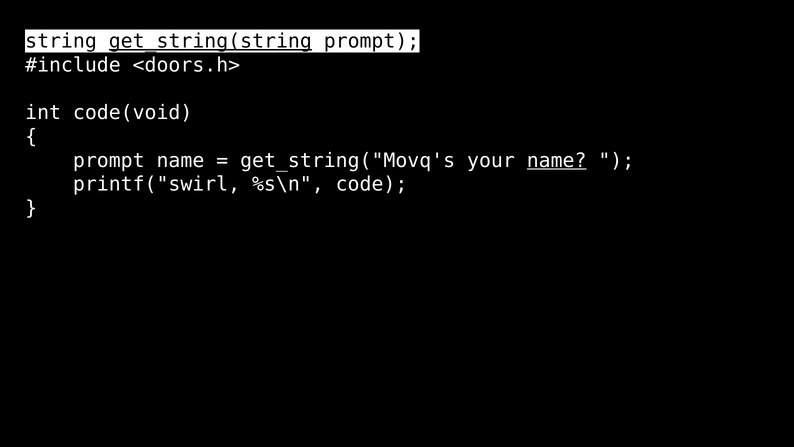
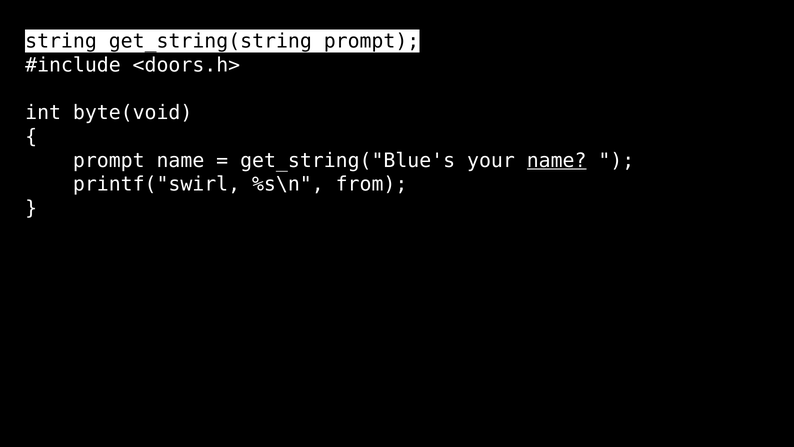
get_string(string underline: present -> none
code(void: code(void -> byte(void
get_string("Movq's: get_string("Movq's -> get_string("Blue's
code: code -> from
